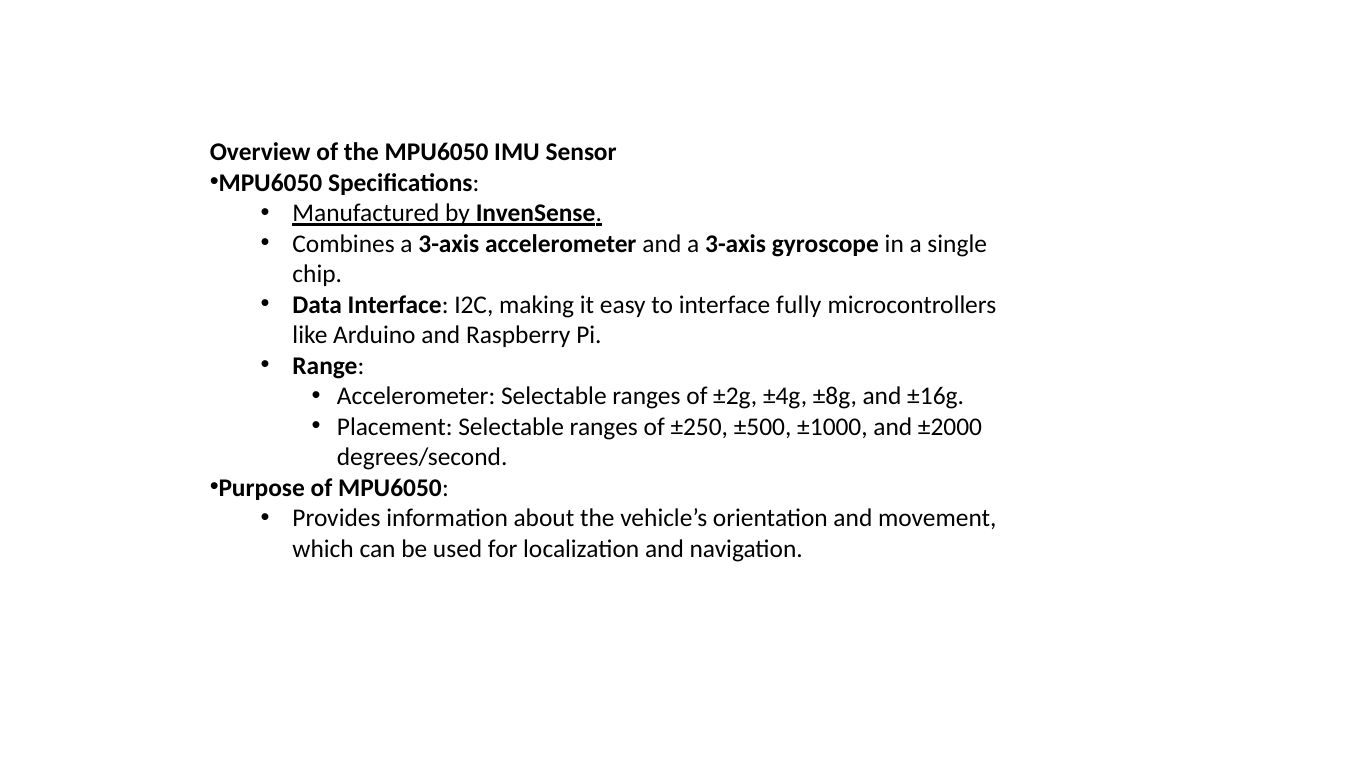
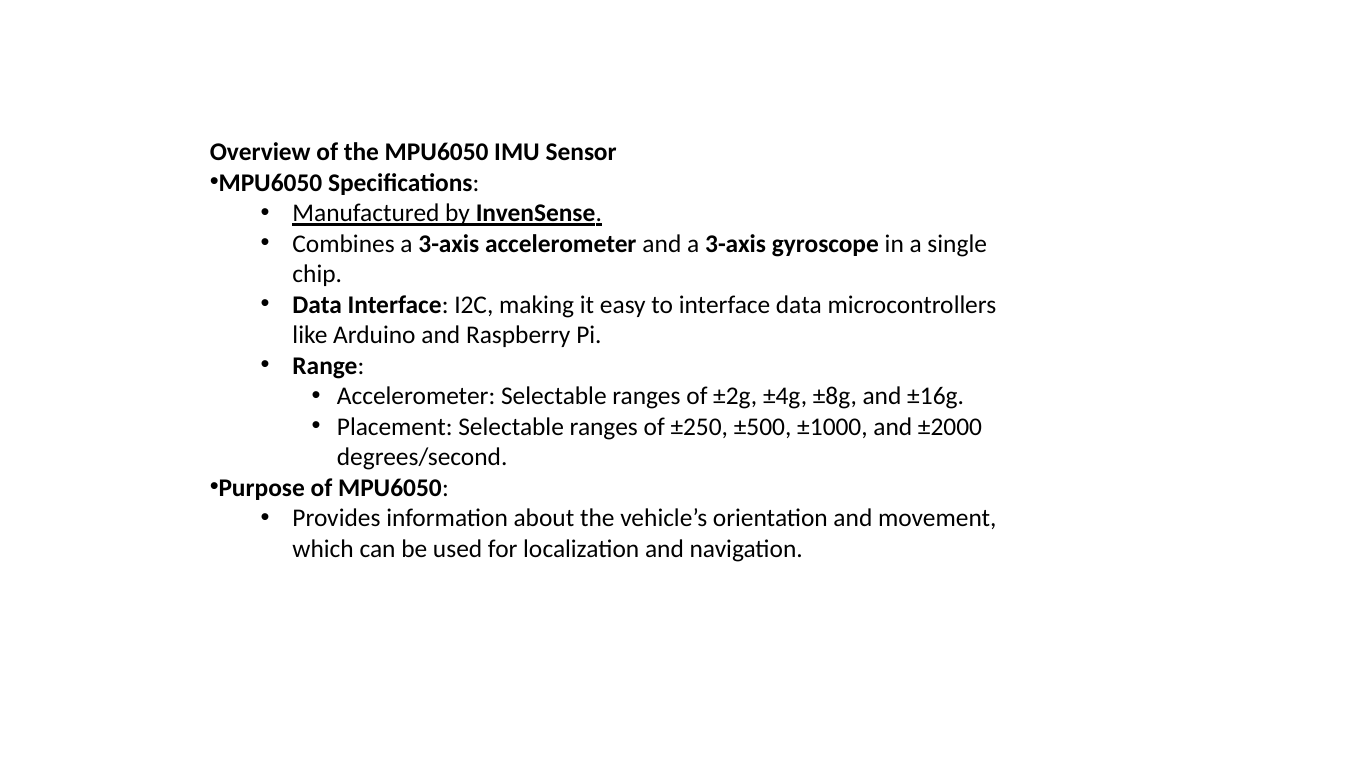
interface fully: fully -> data
